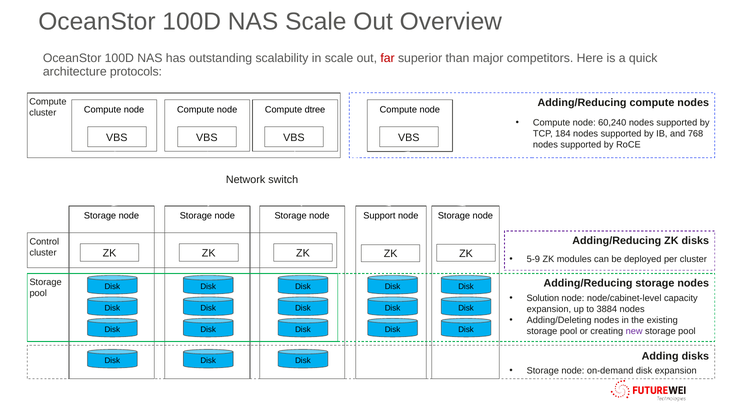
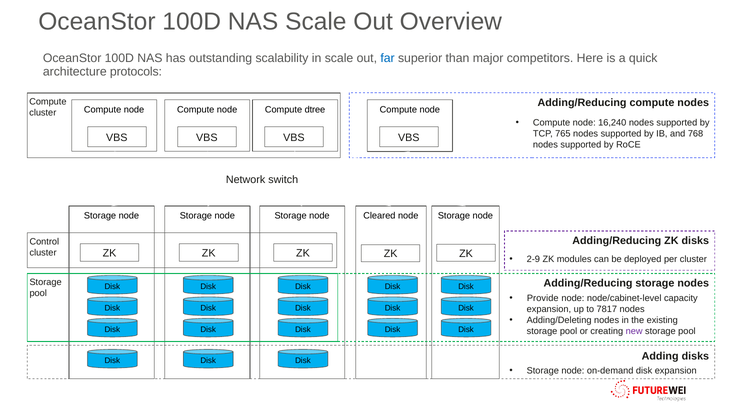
far colour: red -> blue
60,240: 60,240 -> 16,240
184: 184 -> 765
Support: Support -> Cleared
5-9: 5-9 -> 2-9
Solution: Solution -> Provide
3884: 3884 -> 7817
